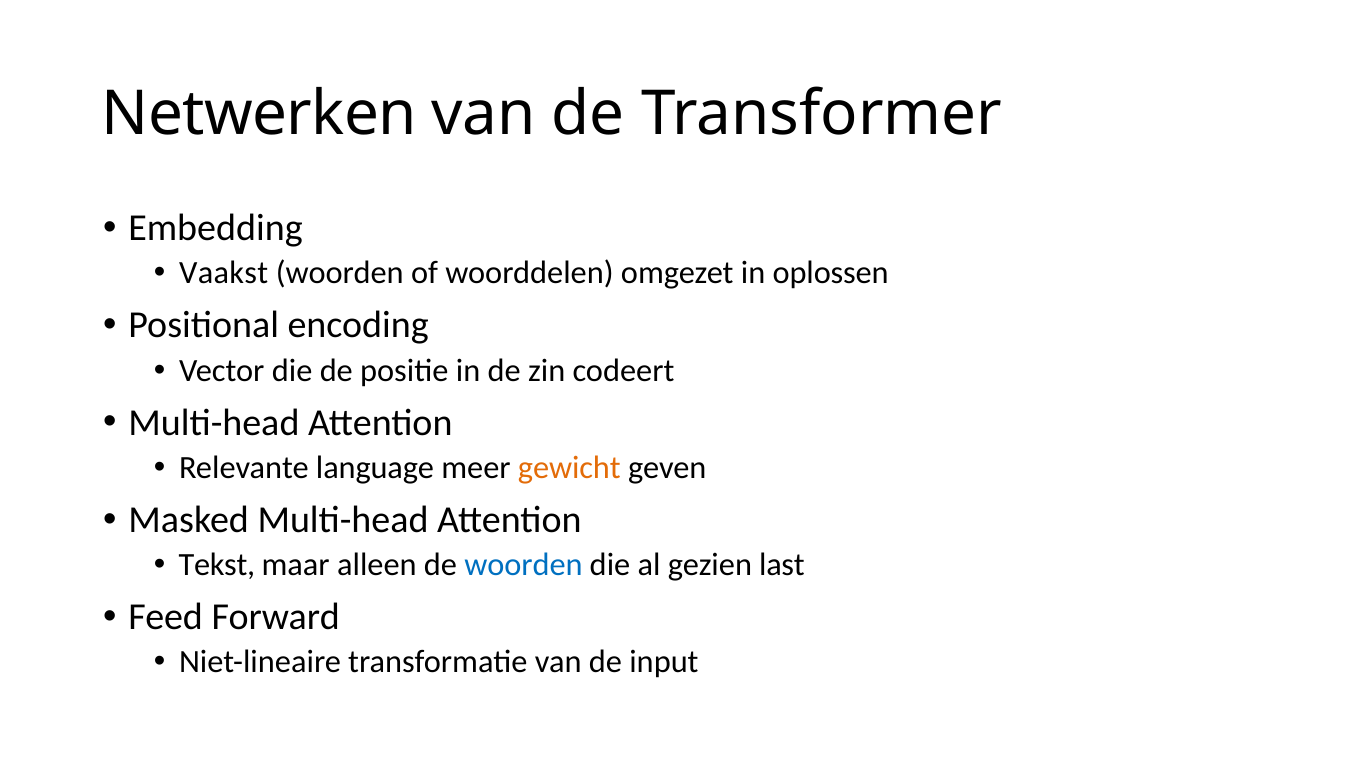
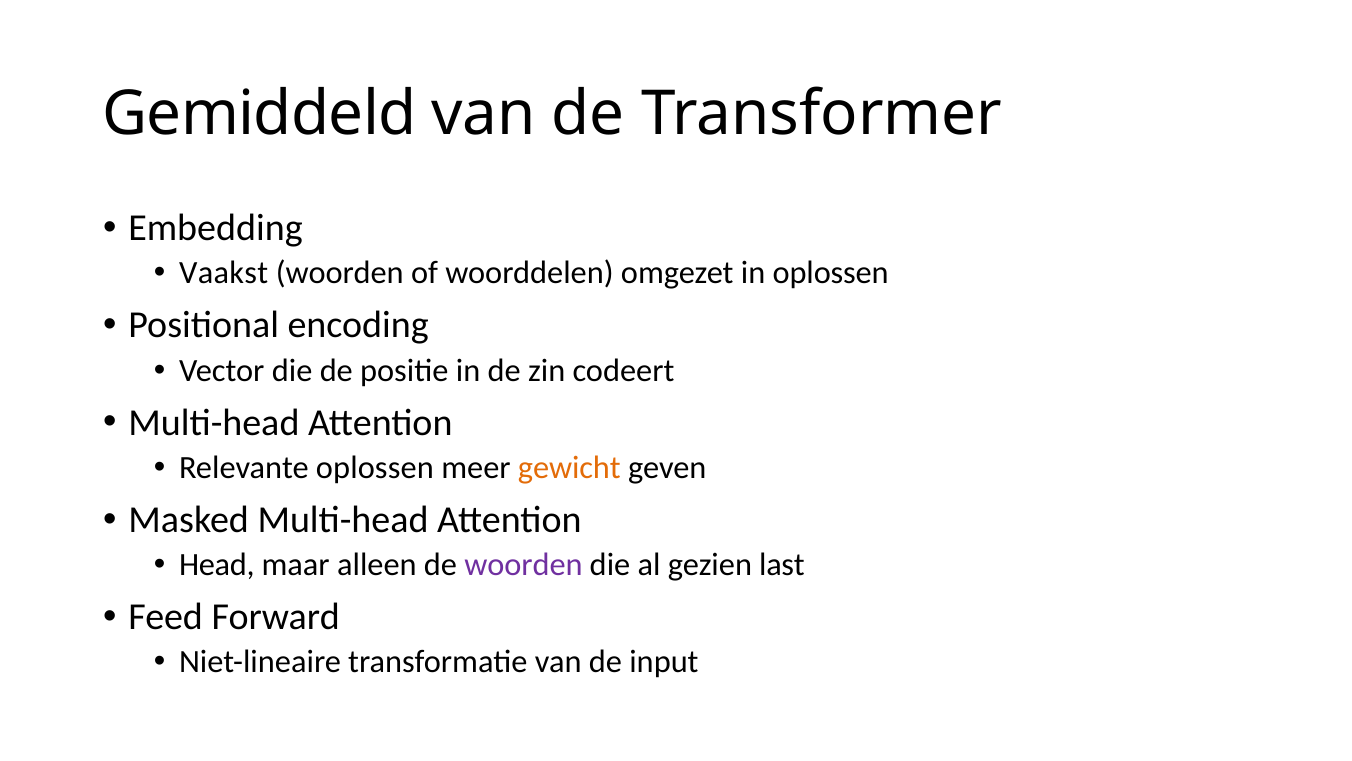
Netwerken: Netwerken -> Gemiddeld
Relevante language: language -> oplossen
Tekst: Tekst -> Head
woorden at (523, 565) colour: blue -> purple
